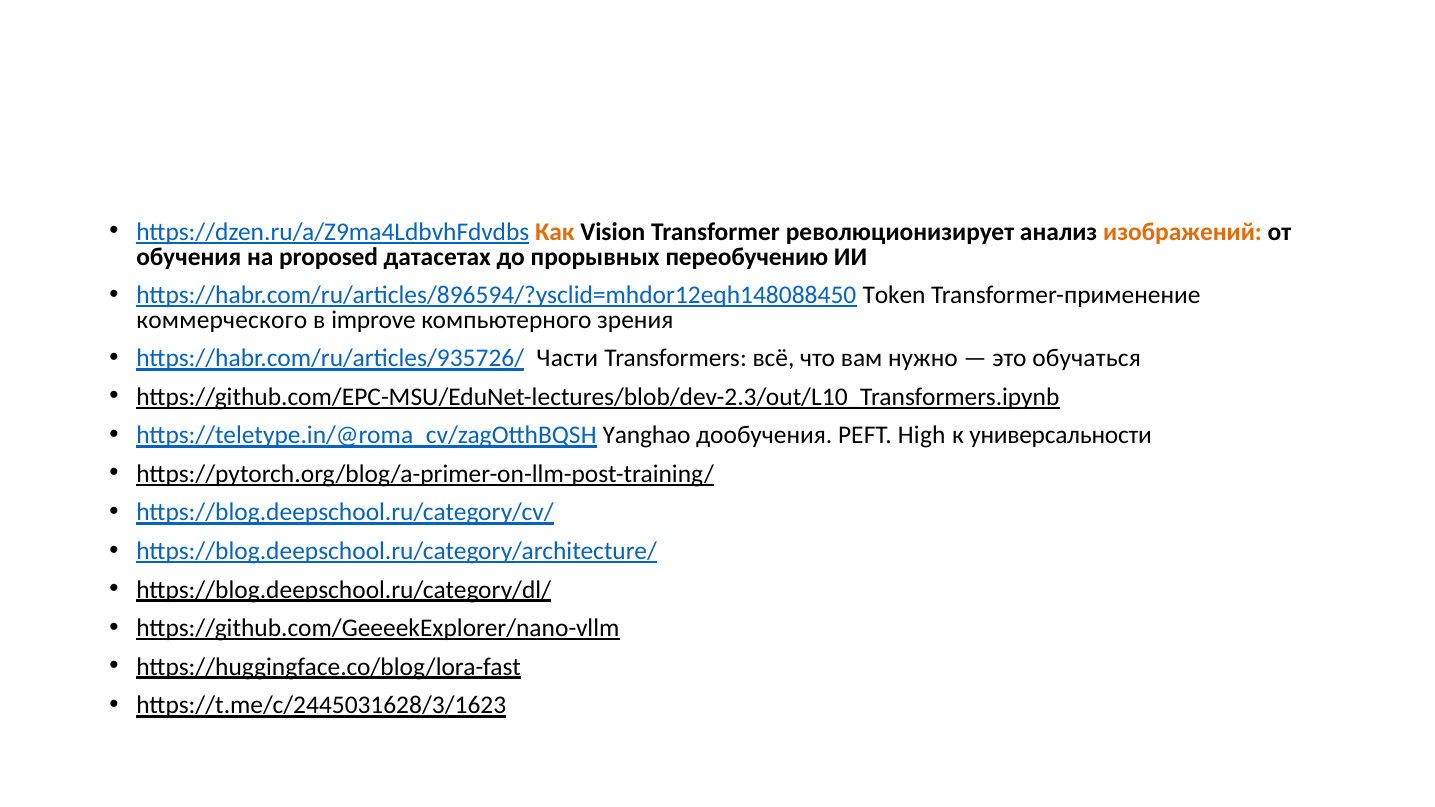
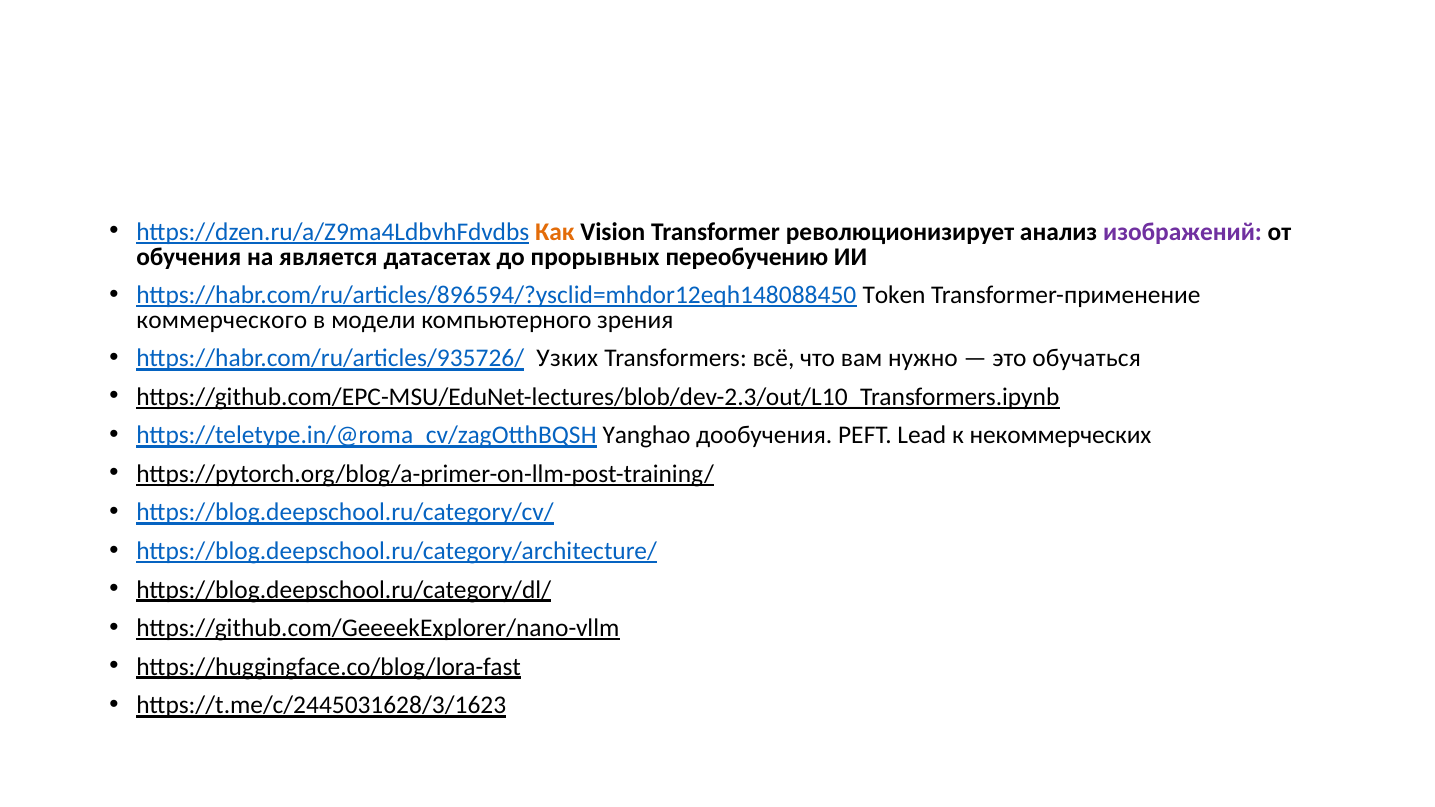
изображений colour: orange -> purple
proposed: proposed -> является
improve: improve -> модели
Части: Части -> Узких
High: High -> Lead
универсальности: универсальности -> некоммерческих
